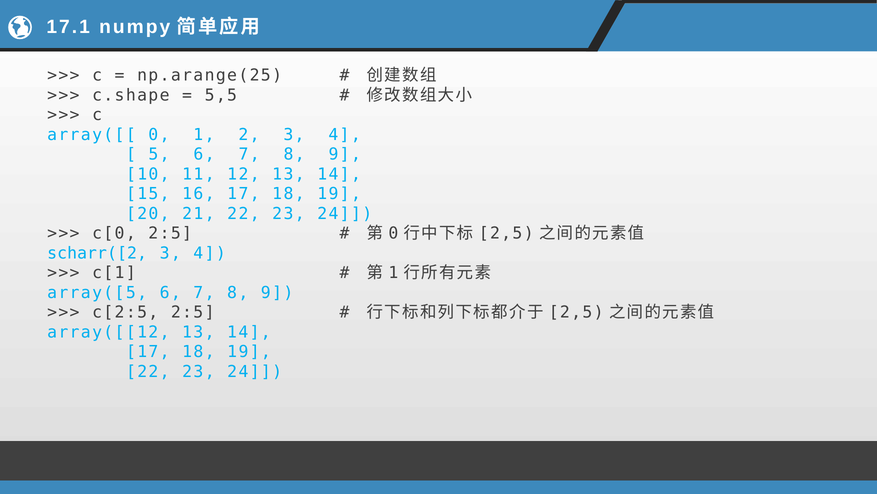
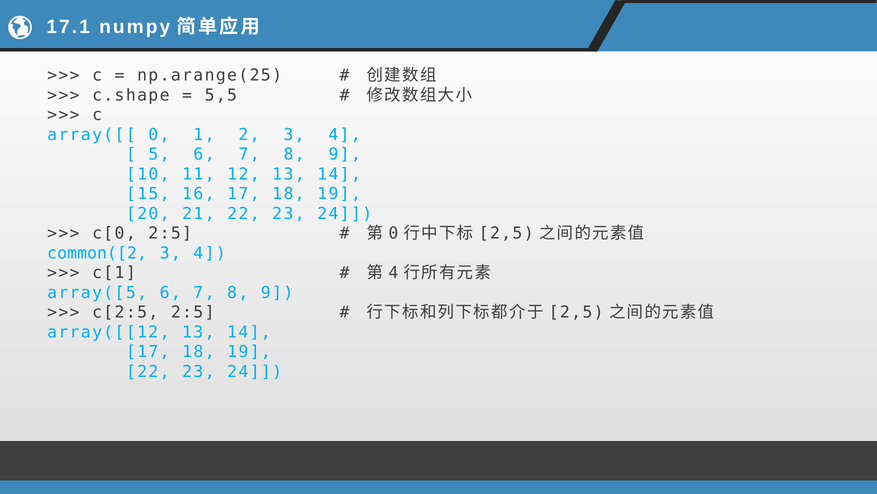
scharr([2: scharr([2 -> common([2
1 at (393, 273): 1 -> 4
